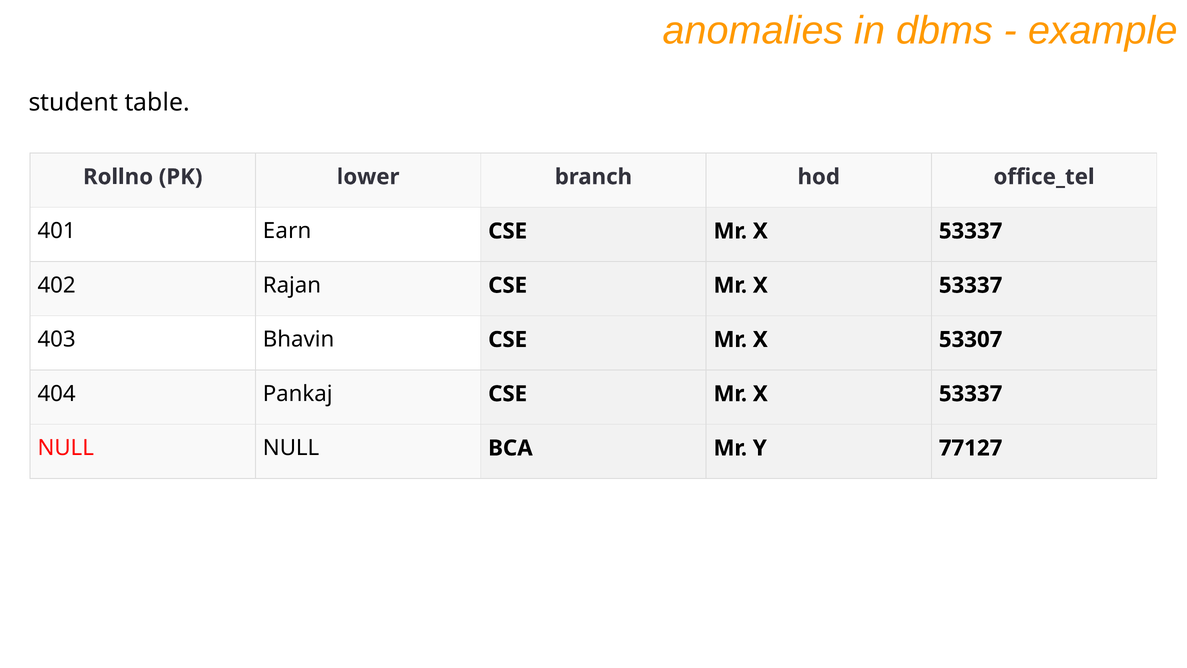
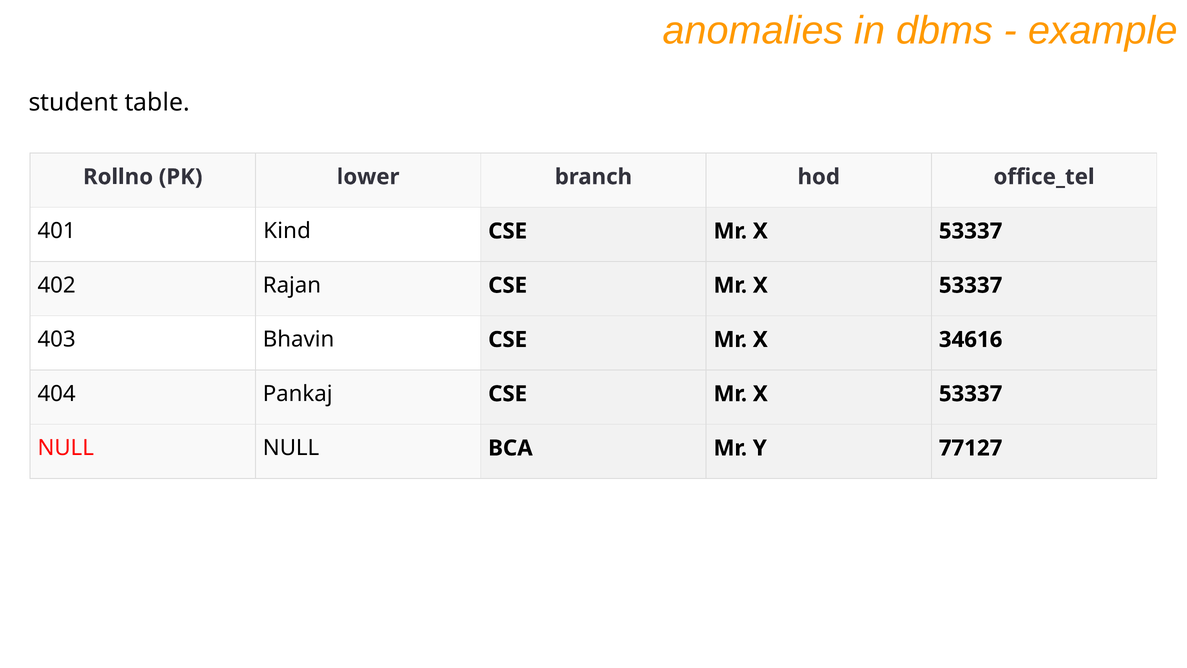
Earn: Earn -> Kind
53307: 53307 -> 34616
